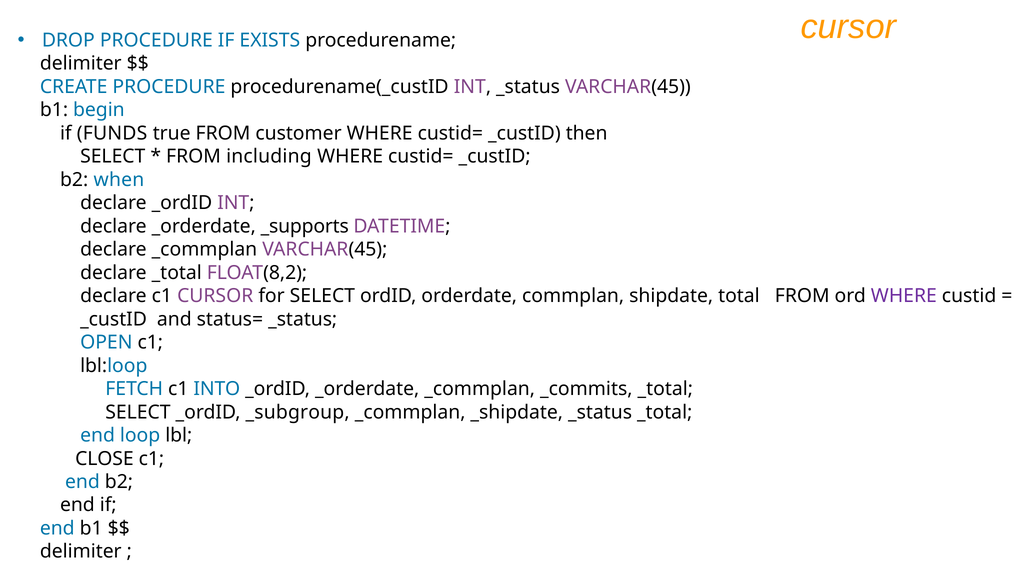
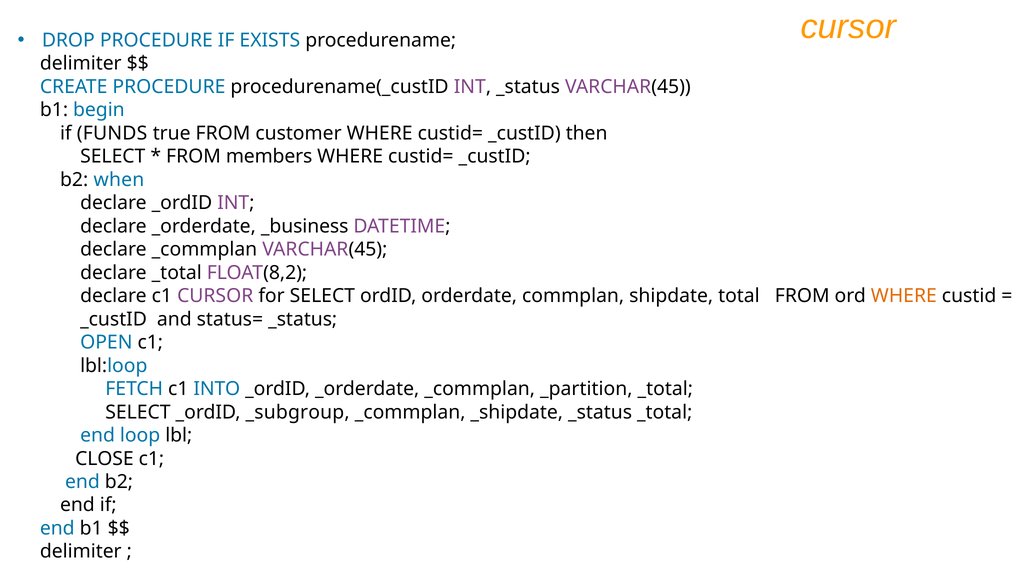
including: including -> members
_supports: _supports -> _business
WHERE at (904, 296) colour: purple -> orange
_commits: _commits -> _partition
